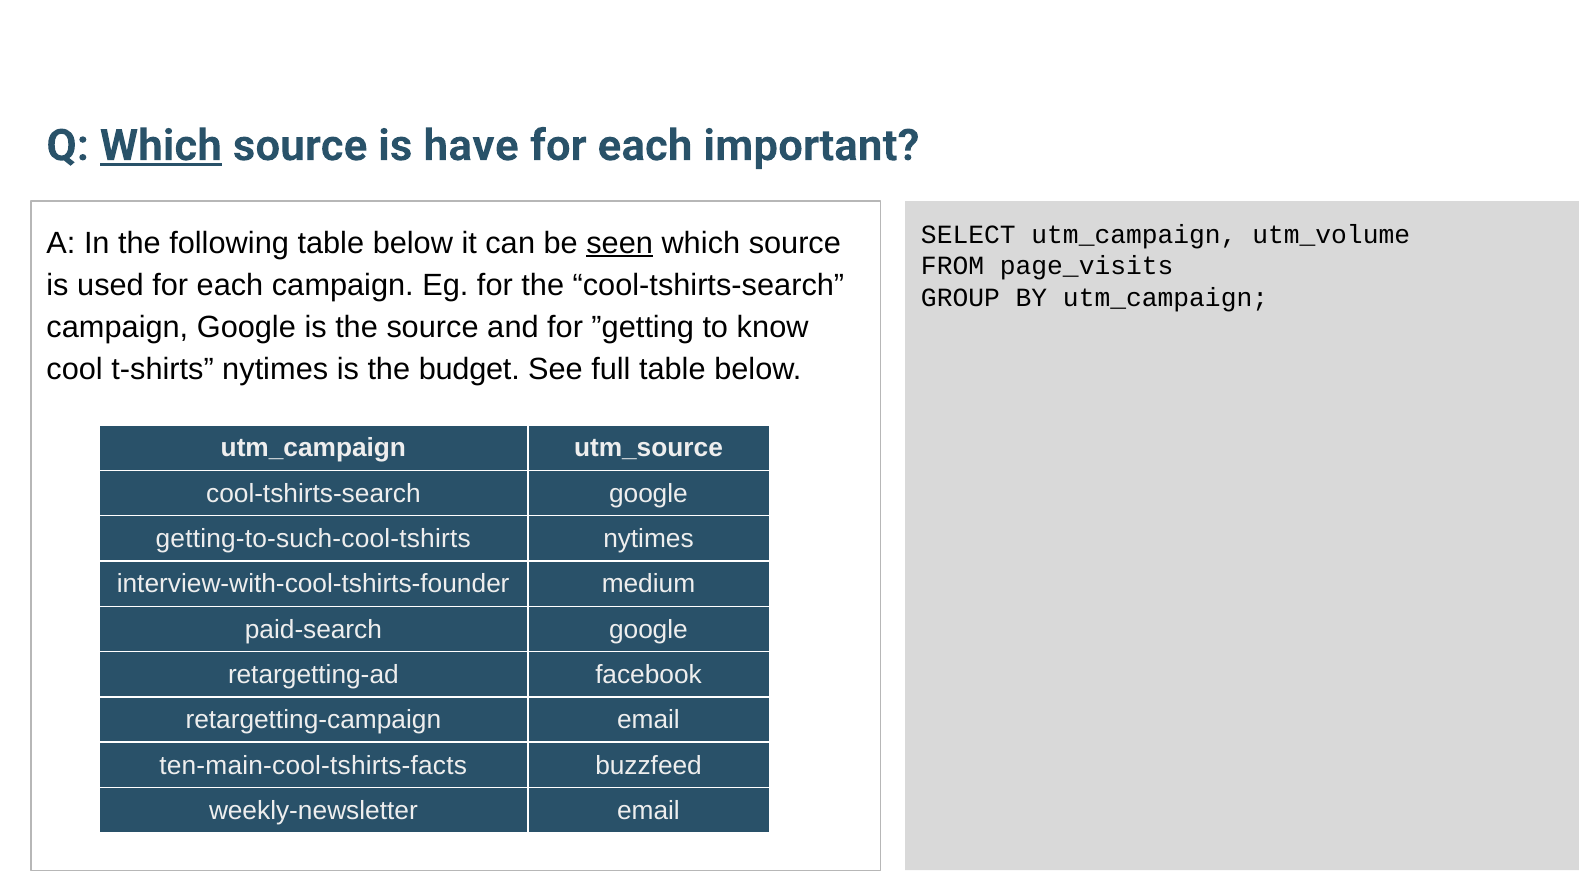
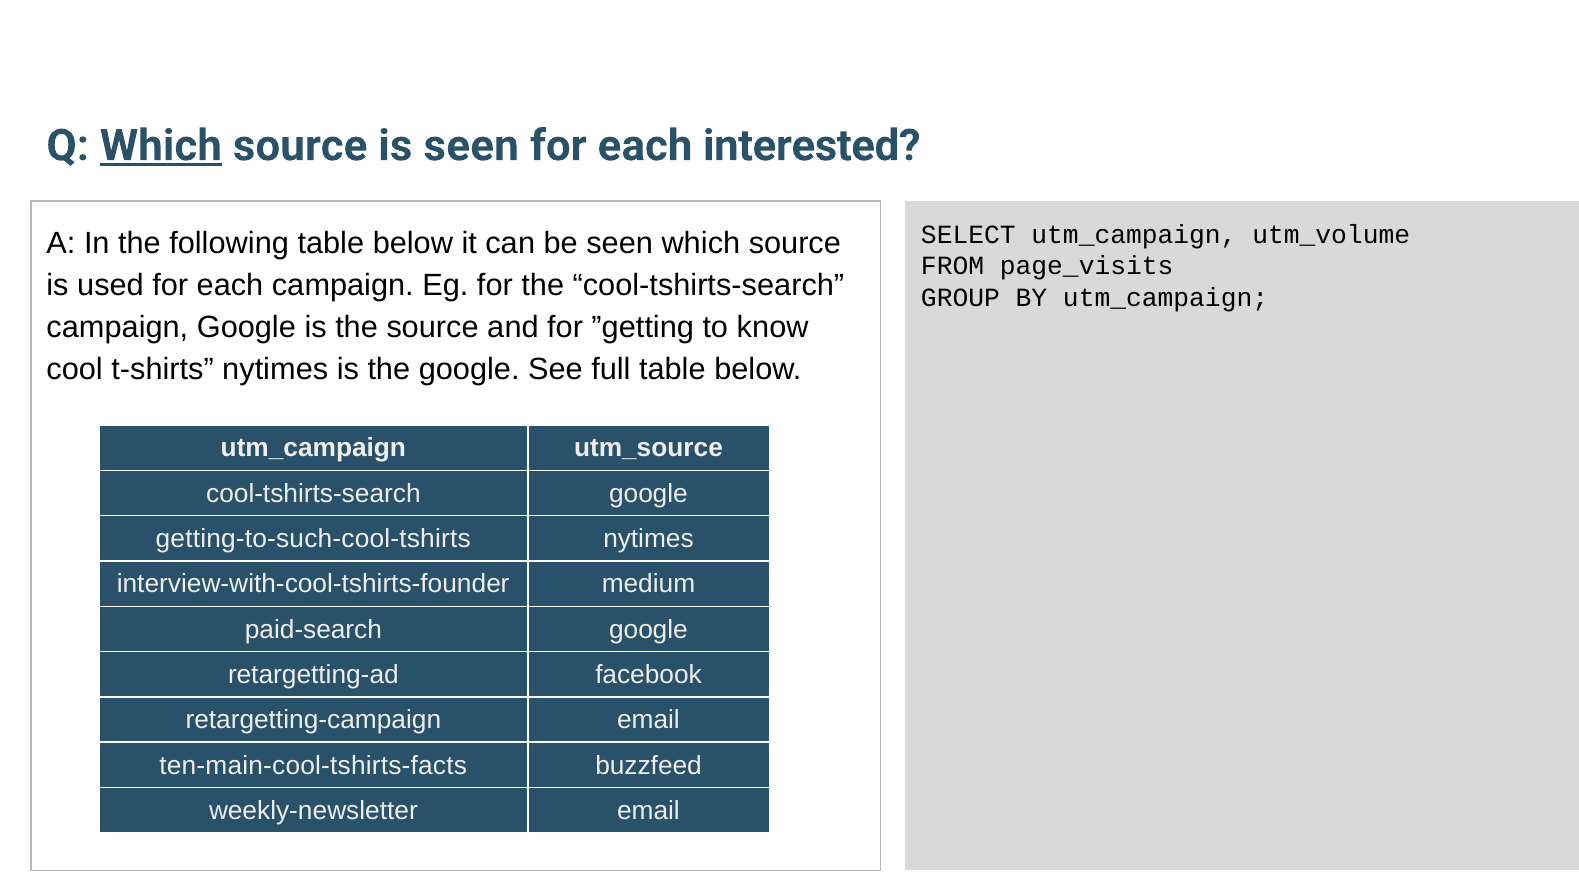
is have: have -> seen
important: important -> interested
seen at (620, 243) underline: present -> none
the budget: budget -> google
